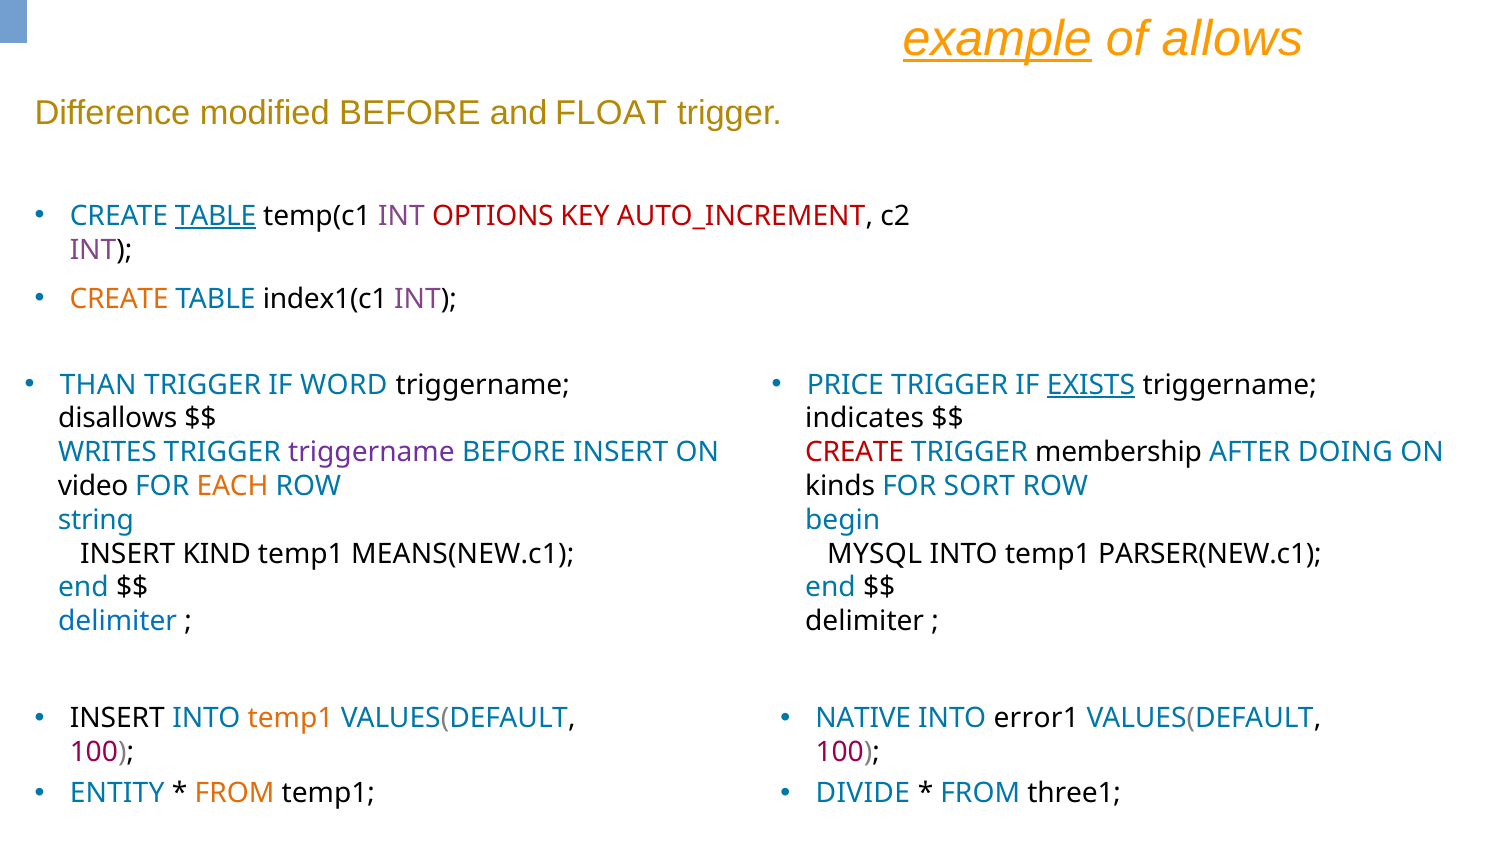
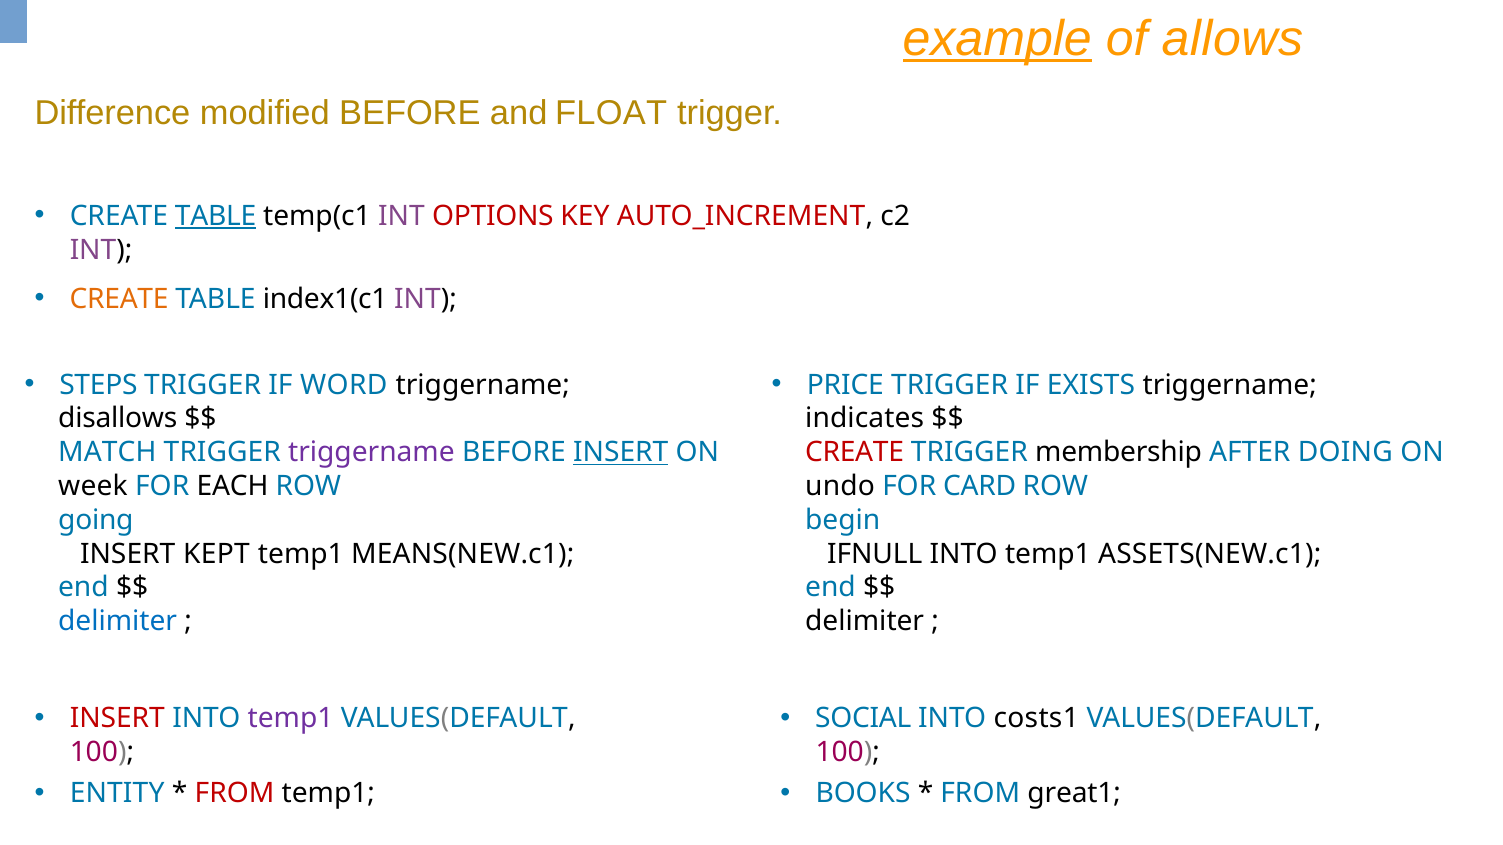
THAN: THAN -> STEPS
EXISTS underline: present -> none
WRITES: WRITES -> MATCH
INSERT at (621, 453) underline: none -> present
video: video -> week
EACH colour: orange -> black
kinds: kinds -> undo
SORT: SORT -> CARD
string: string -> going
KIND: KIND -> KEPT
MYSQL: MYSQL -> IFNULL
PARSER(NEW.c1: PARSER(NEW.c1 -> ASSETS(NEW.c1
INSERT at (117, 719) colour: black -> red
temp1 at (291, 719) colour: orange -> purple
NATIVE: NATIVE -> SOCIAL
error1: error1 -> costs1
FROM at (235, 794) colour: orange -> red
DIVIDE: DIVIDE -> BOOKS
three1: three1 -> great1
